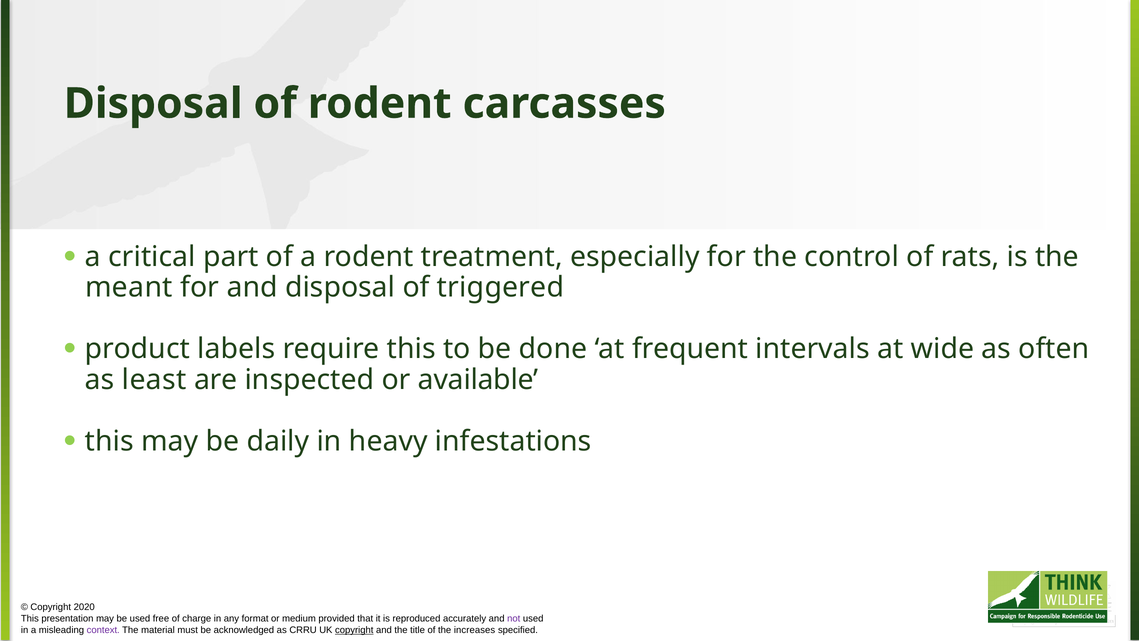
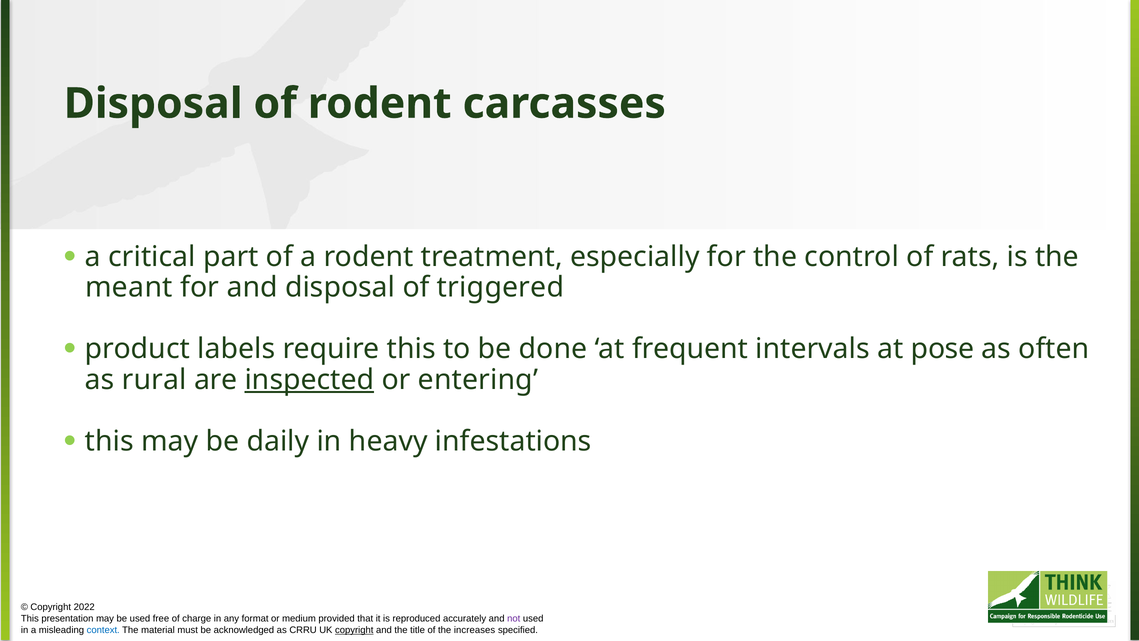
wide: wide -> pose
least: least -> rural
inspected underline: none -> present
available: available -> entering
2020: 2020 -> 2022
context colour: purple -> blue
